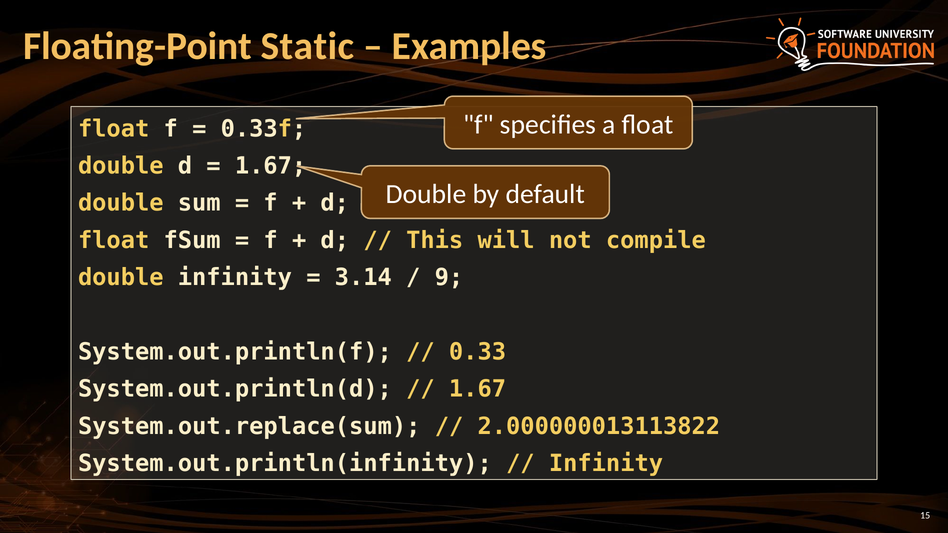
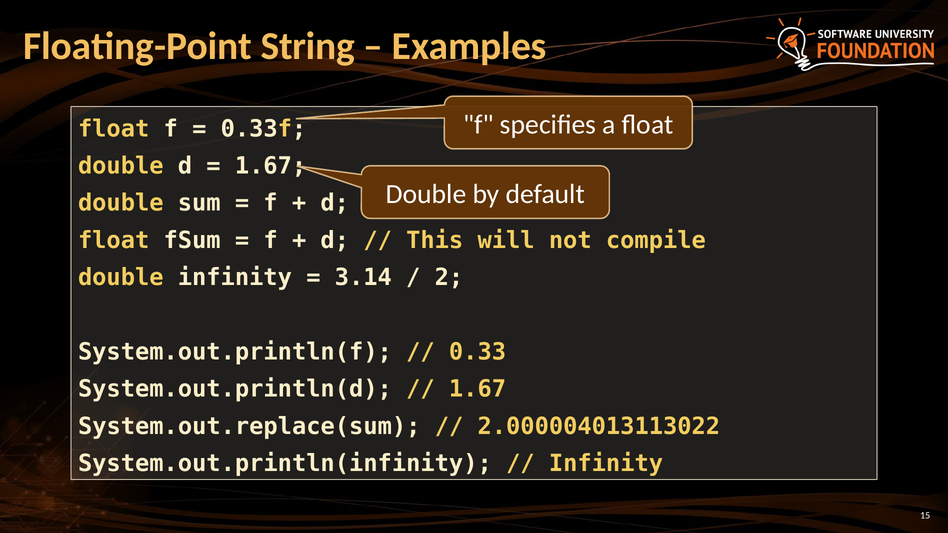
Static: Static -> String
9: 9 -> 2
2.000000013113822: 2.000000013113822 -> 2.000004013113022
